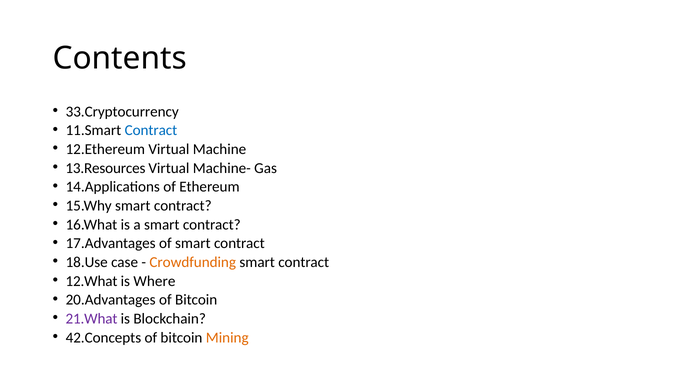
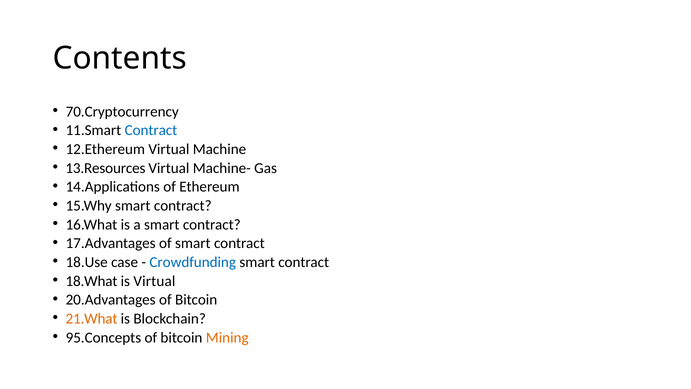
33.Cryptocurrency: 33.Cryptocurrency -> 70.Cryptocurrency
Crowdfunding colour: orange -> blue
12.What: 12.What -> 18.What
is Where: Where -> Virtual
21.What colour: purple -> orange
42.Concepts: 42.Concepts -> 95.Concepts
